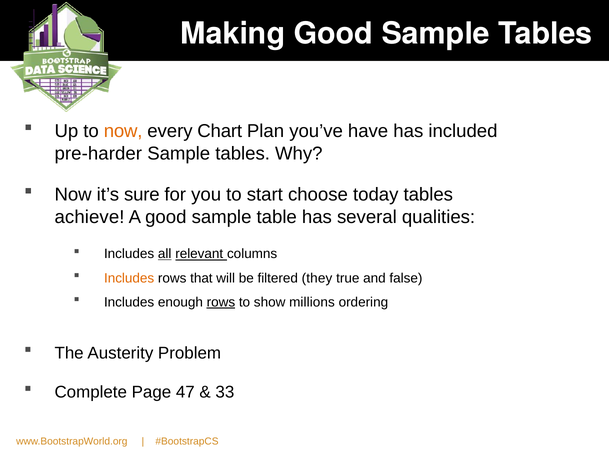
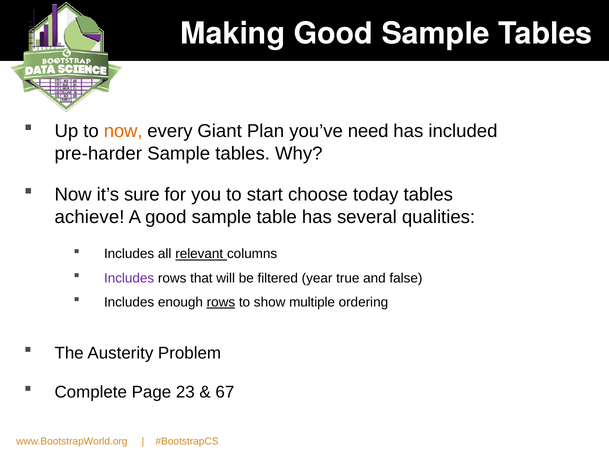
Chart: Chart -> Giant
have: have -> need
all underline: present -> none
Includes at (129, 278) colour: orange -> purple
they: they -> year
millions: millions -> multiple
47: 47 -> 23
33: 33 -> 67
